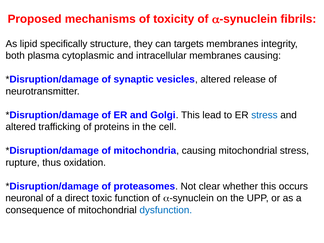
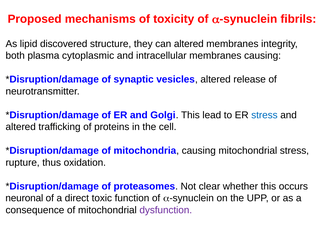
specifically: specifically -> discovered
can targets: targets -> altered
dysfunction colour: blue -> purple
